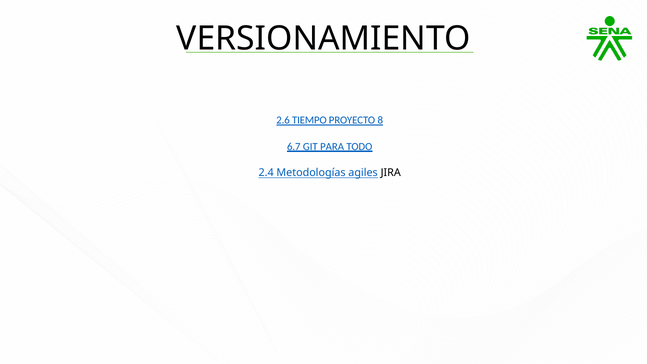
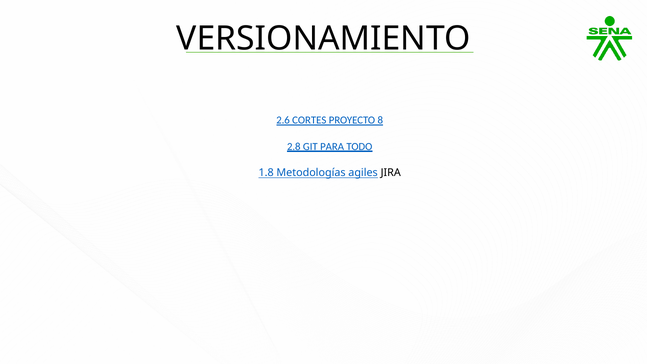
TIEMPO: TIEMPO -> CORTES
6.7: 6.7 -> 2.8
2.4: 2.4 -> 1.8
